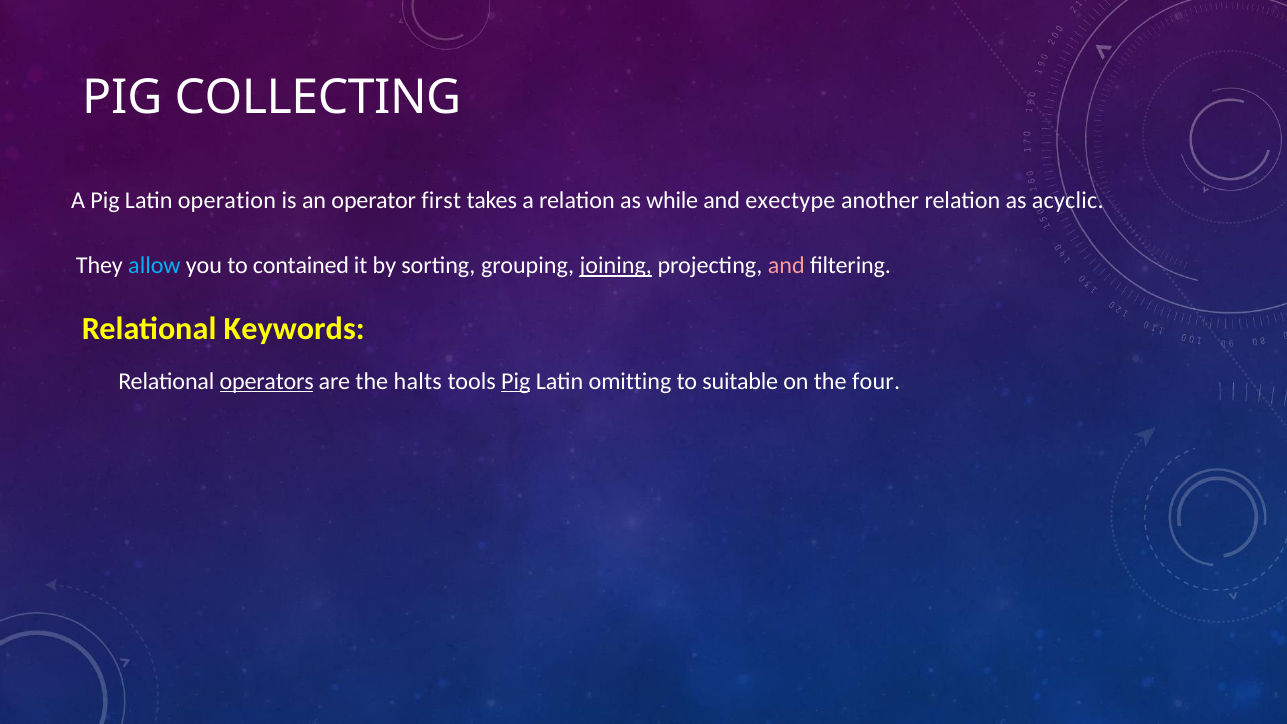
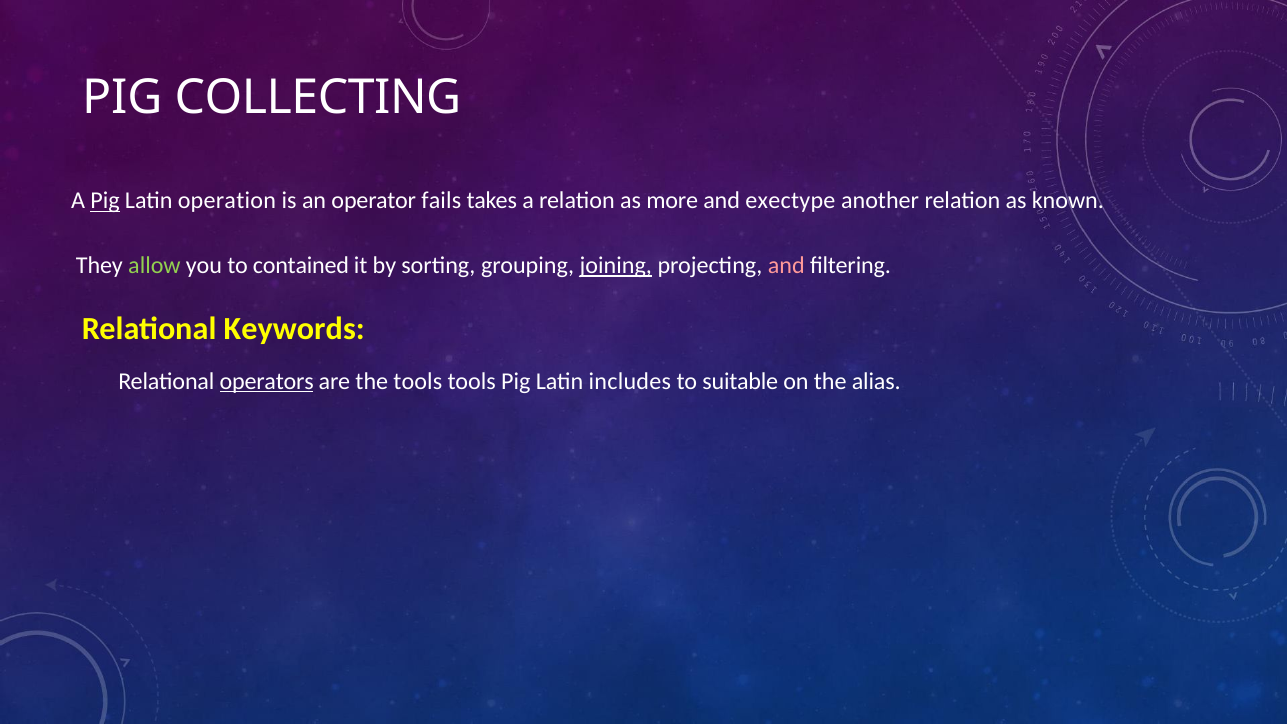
Pig at (105, 201) underline: none -> present
first: first -> fails
while: while -> more
acyclic: acyclic -> known
allow colour: light blue -> light green
the halts: halts -> tools
Pig at (516, 381) underline: present -> none
omitting: omitting -> includes
four: four -> alias
